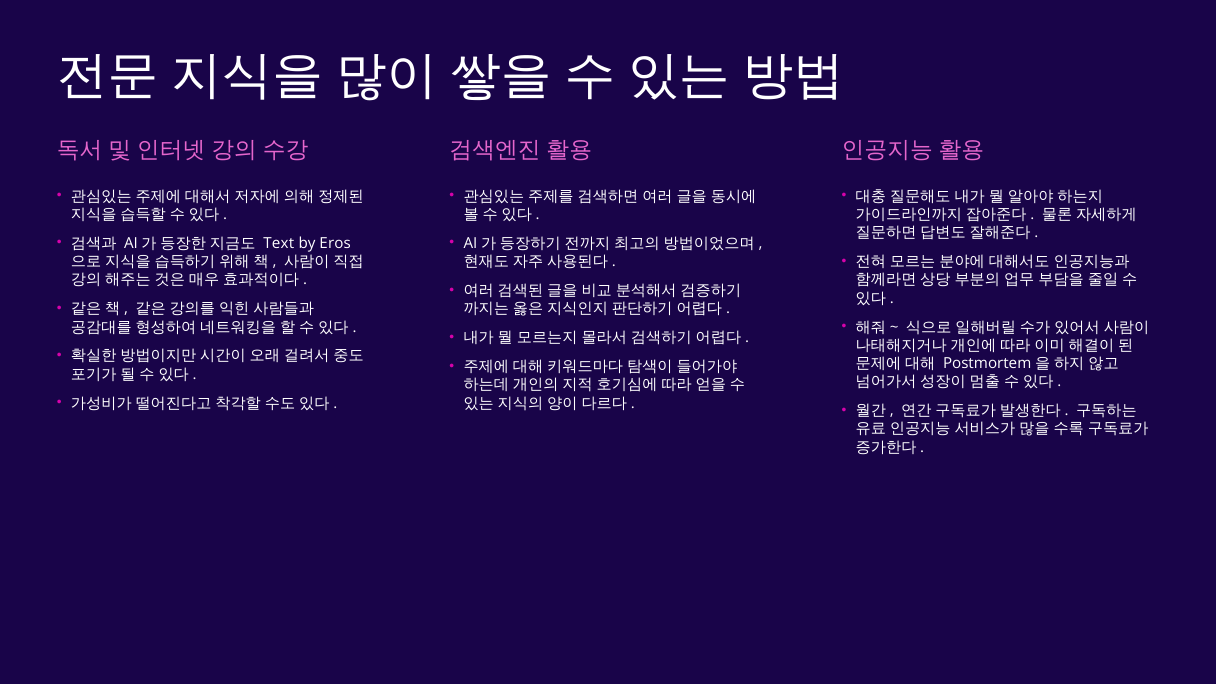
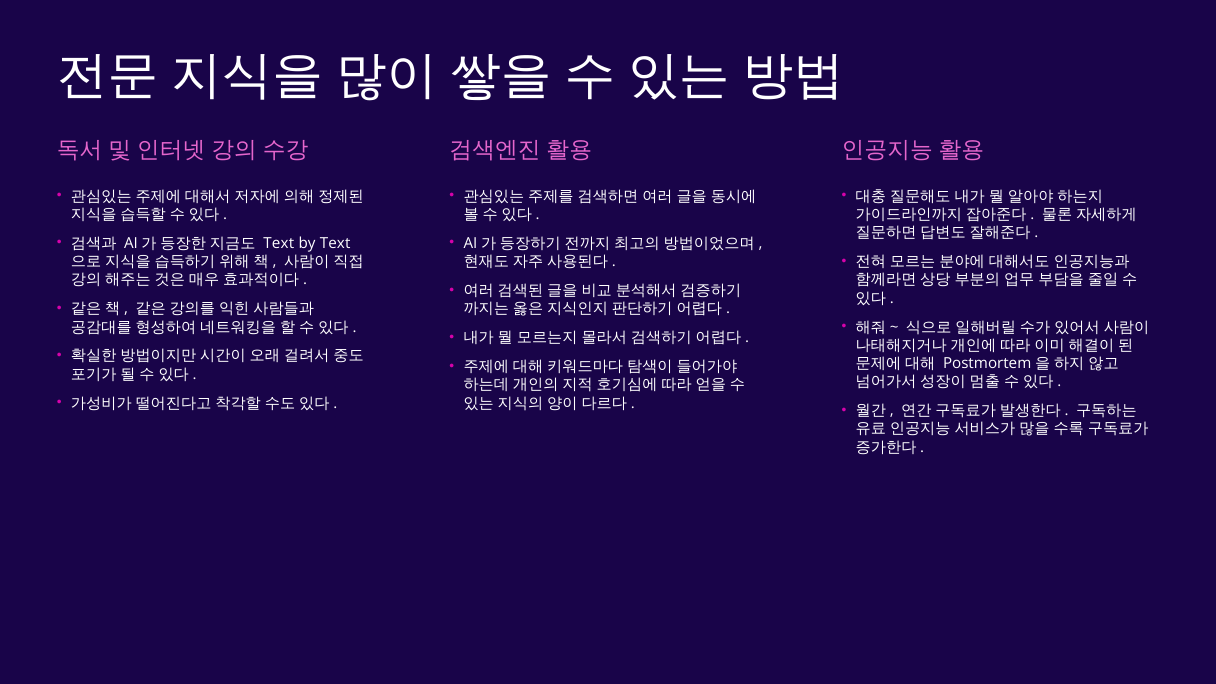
by Eros: Eros -> Text
